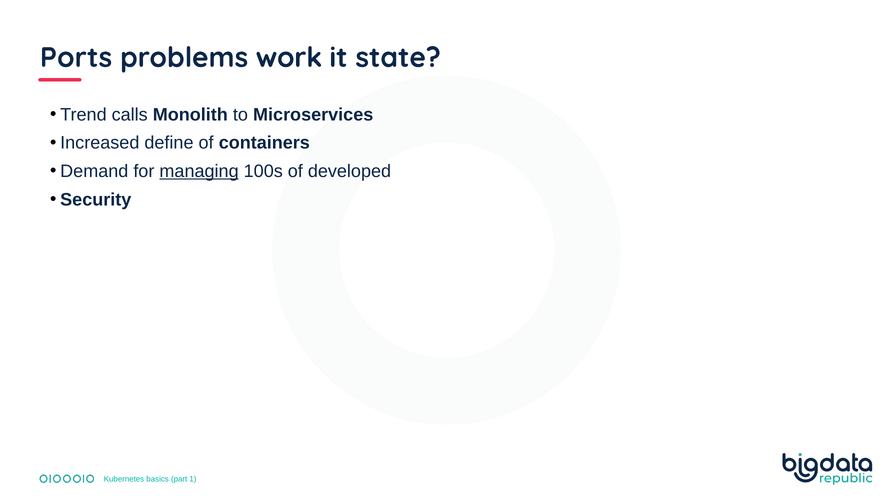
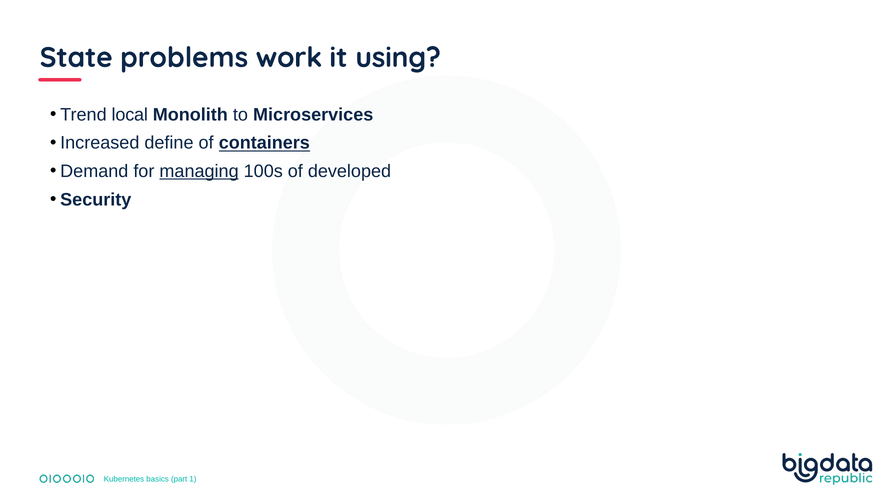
Ports: Ports -> State
state: state -> using
calls: calls -> local
containers underline: none -> present
